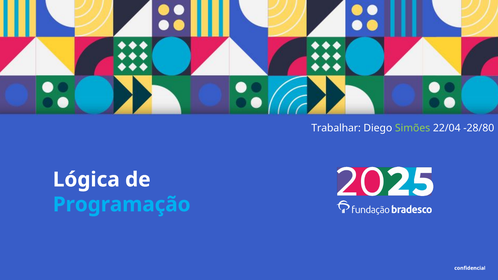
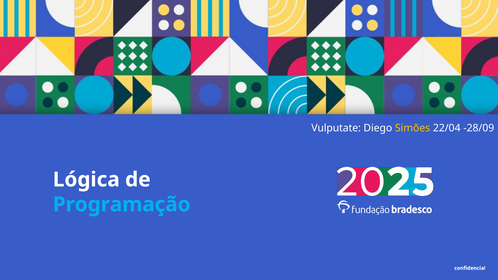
Trabalhar: Trabalhar -> Vulputate
Simões colour: light green -> yellow
-28/80: -28/80 -> -28/09
